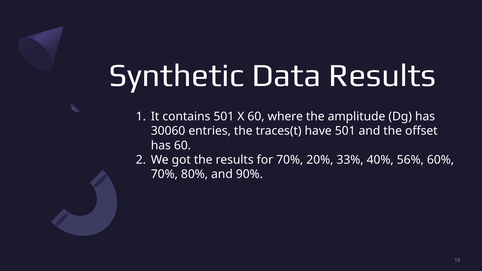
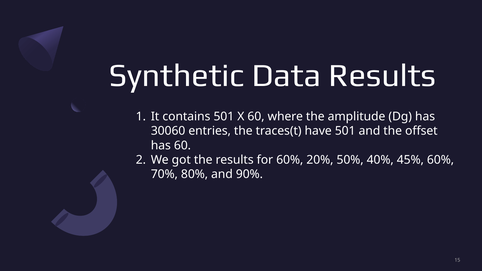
for 70%: 70% -> 60%
33%: 33% -> 50%
56%: 56% -> 45%
